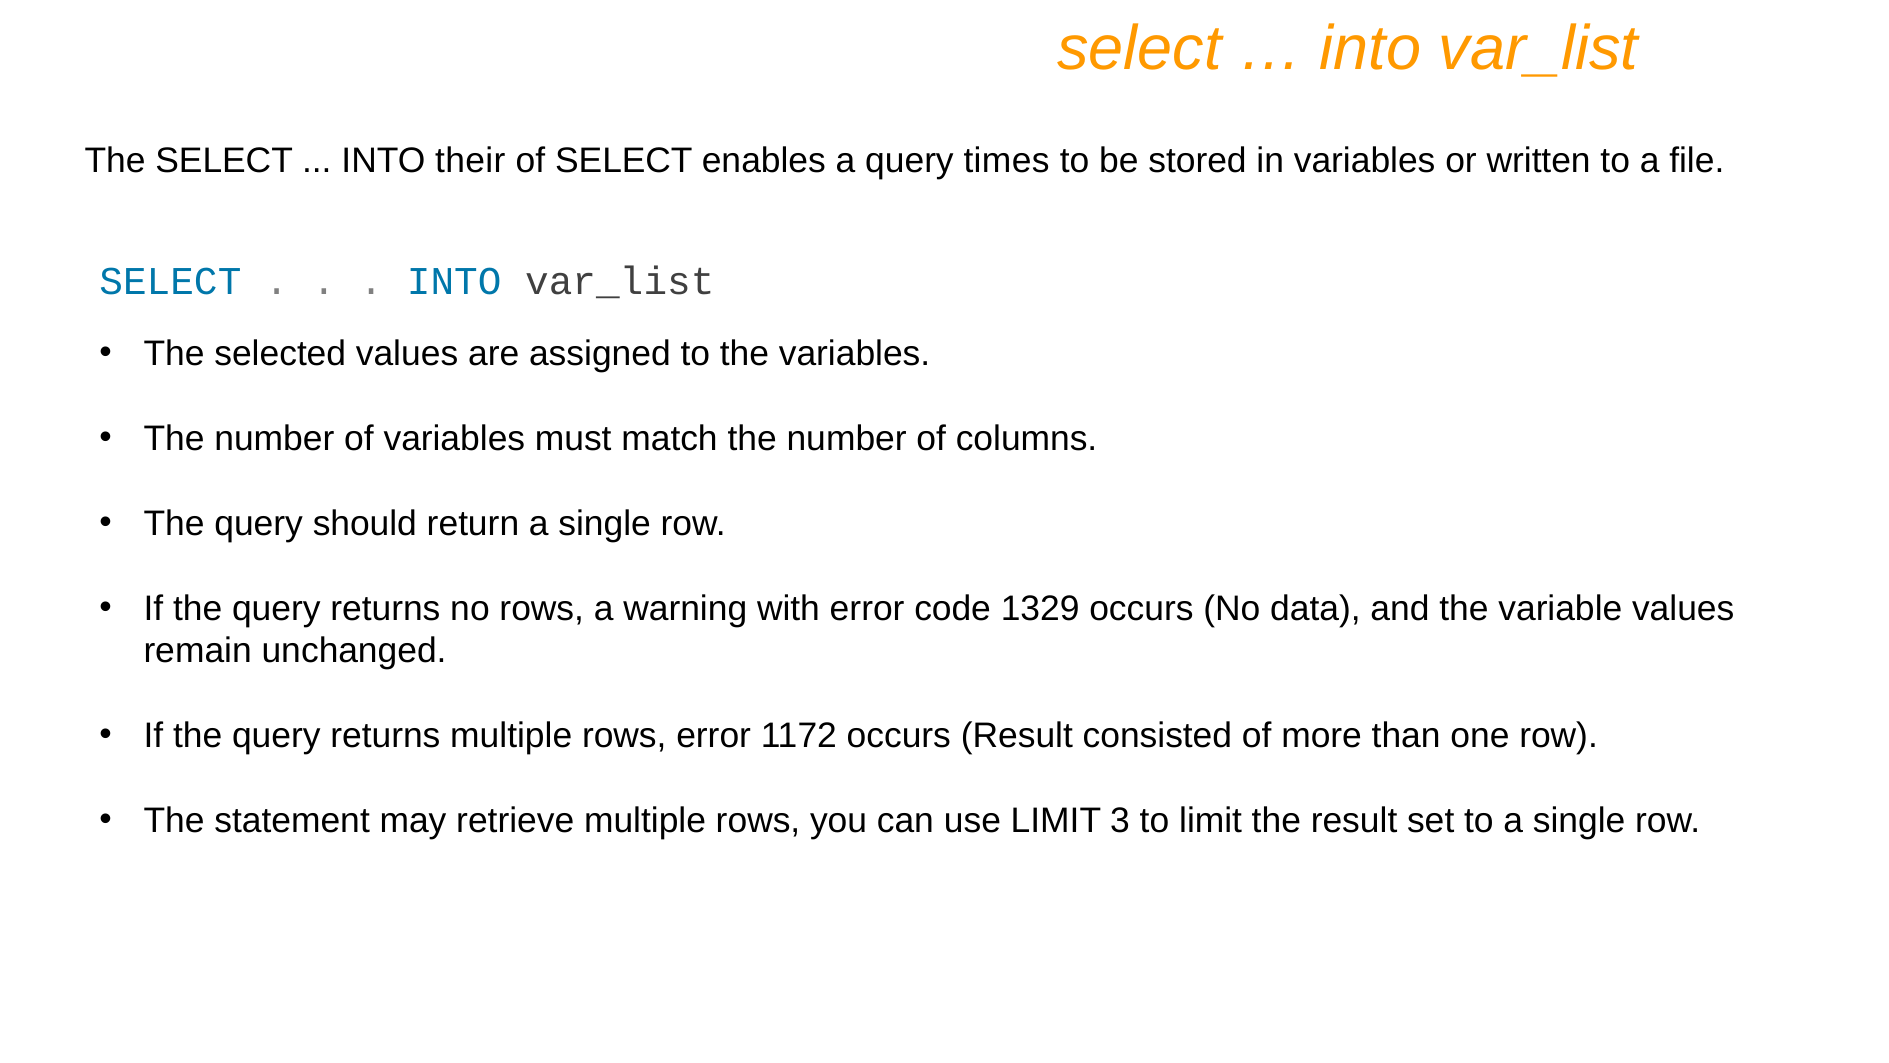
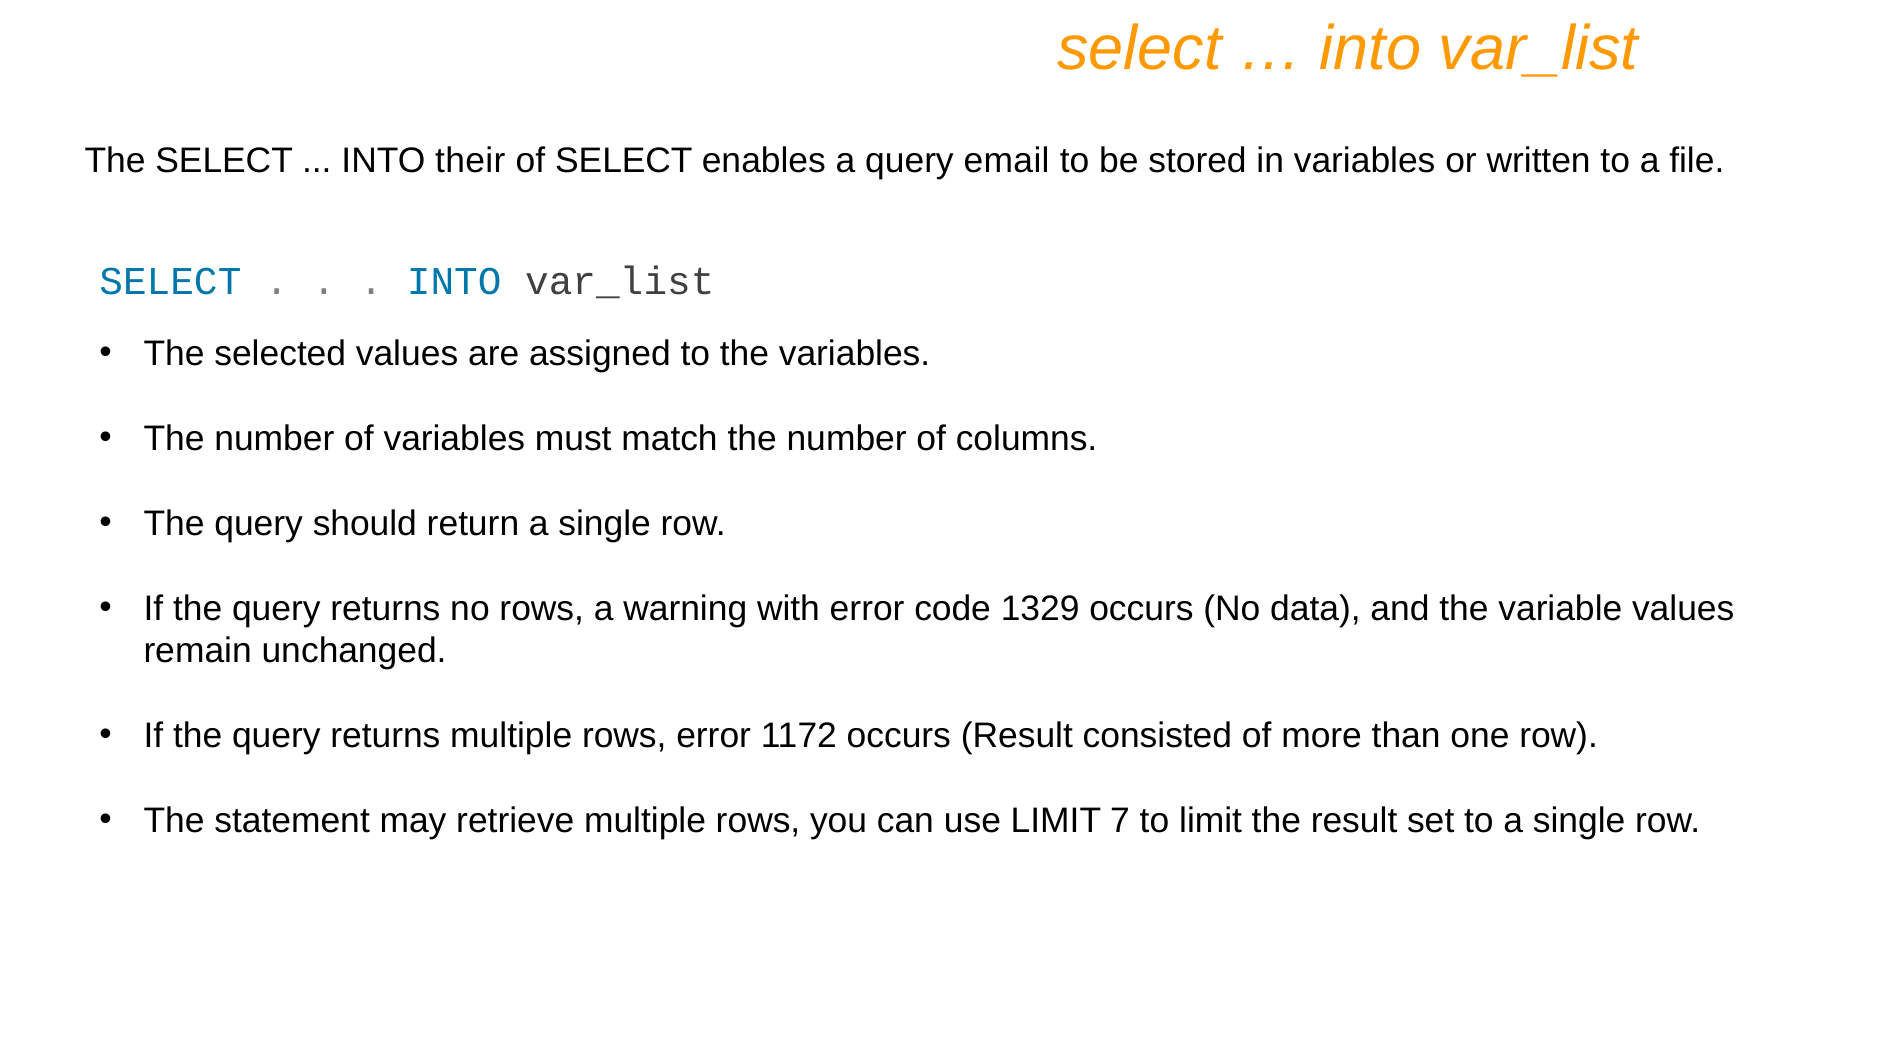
times: times -> email
3: 3 -> 7
